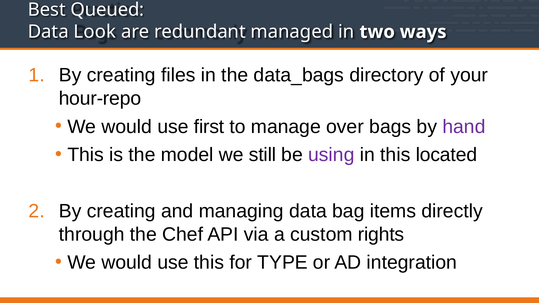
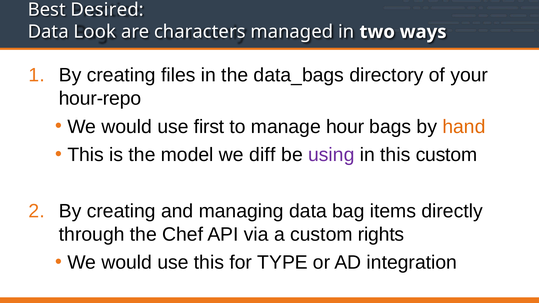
Queued: Queued -> Desired
redundant: redundant -> characters
over: over -> hour
hand colour: purple -> orange
still: still -> diff
this located: located -> custom
